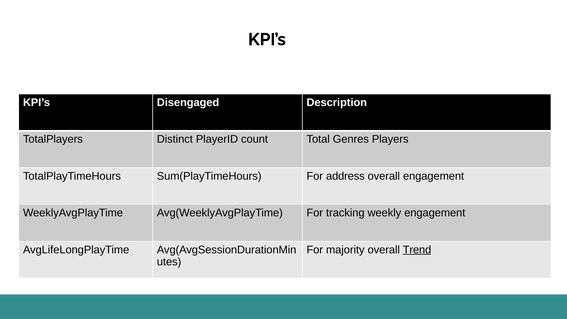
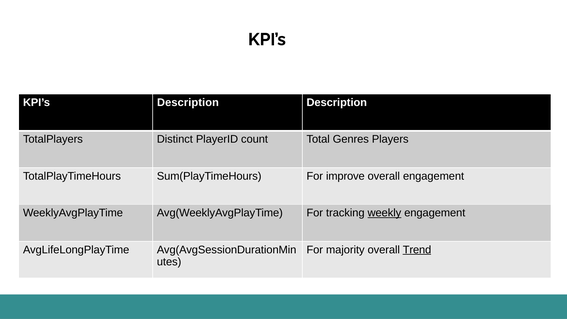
KPI’s Disengaged: Disengaged -> Description
address: address -> improve
weekly underline: none -> present
